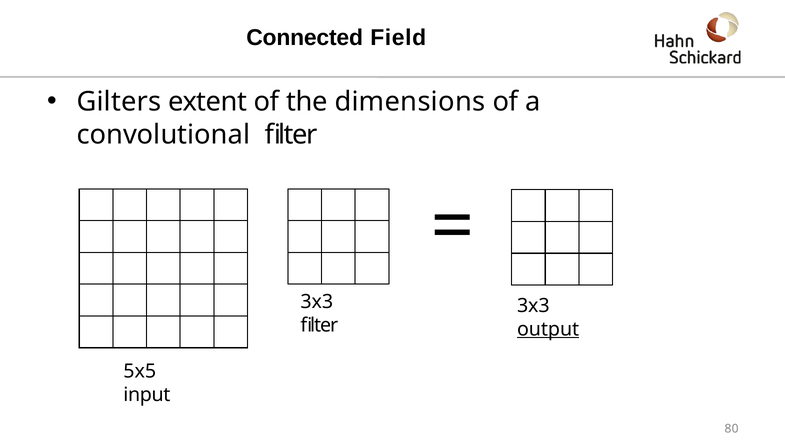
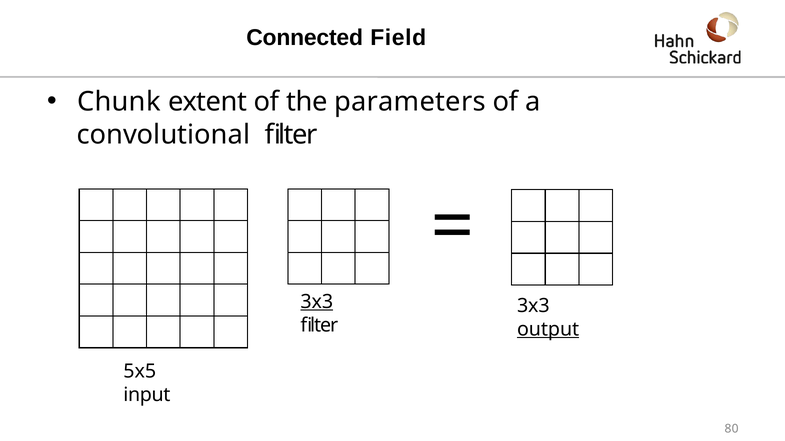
Gilters: Gilters -> Chunk
dimensions: dimensions -> parameters
3x3 at (317, 302) underline: none -> present
